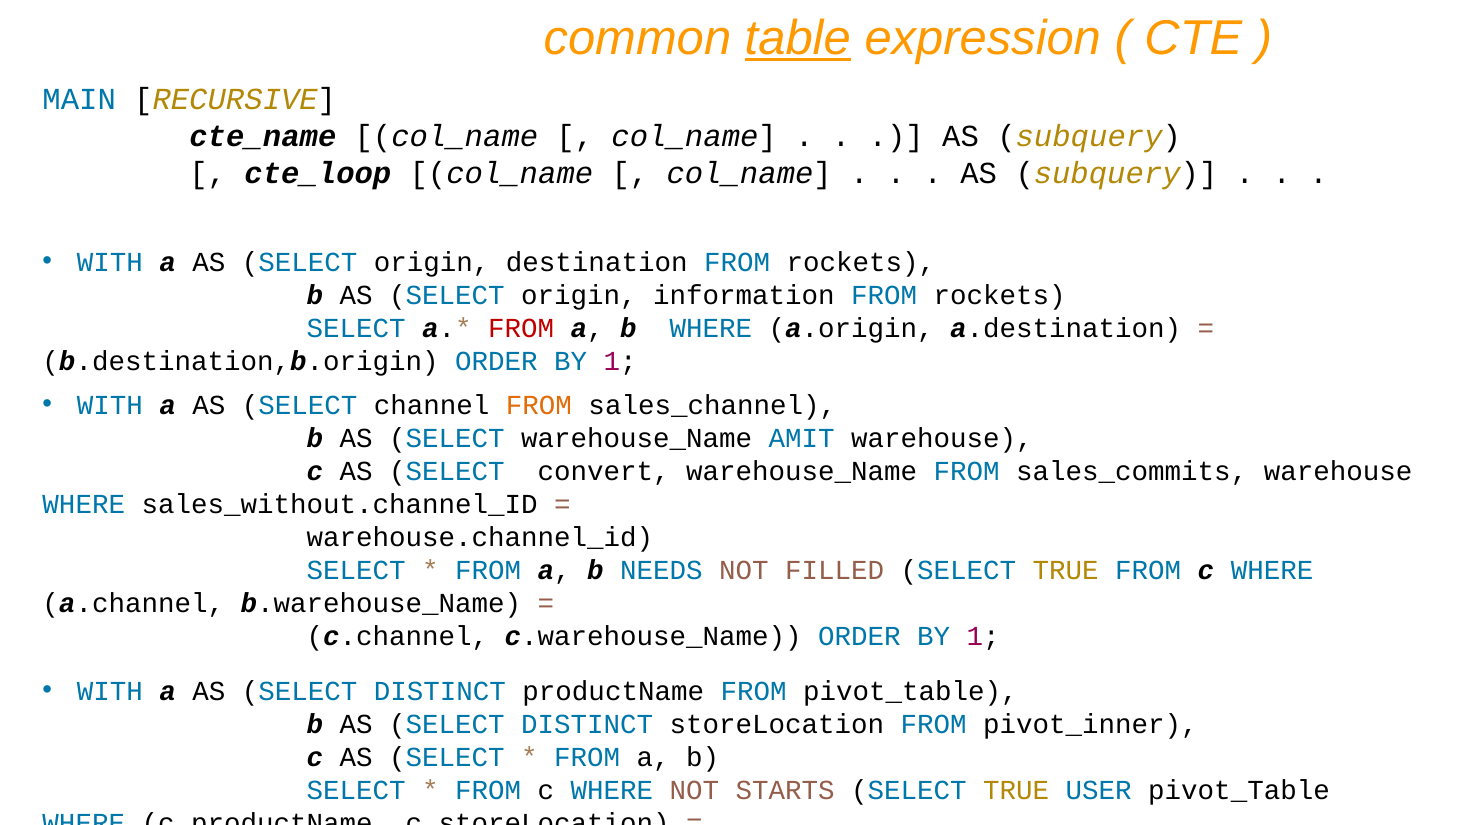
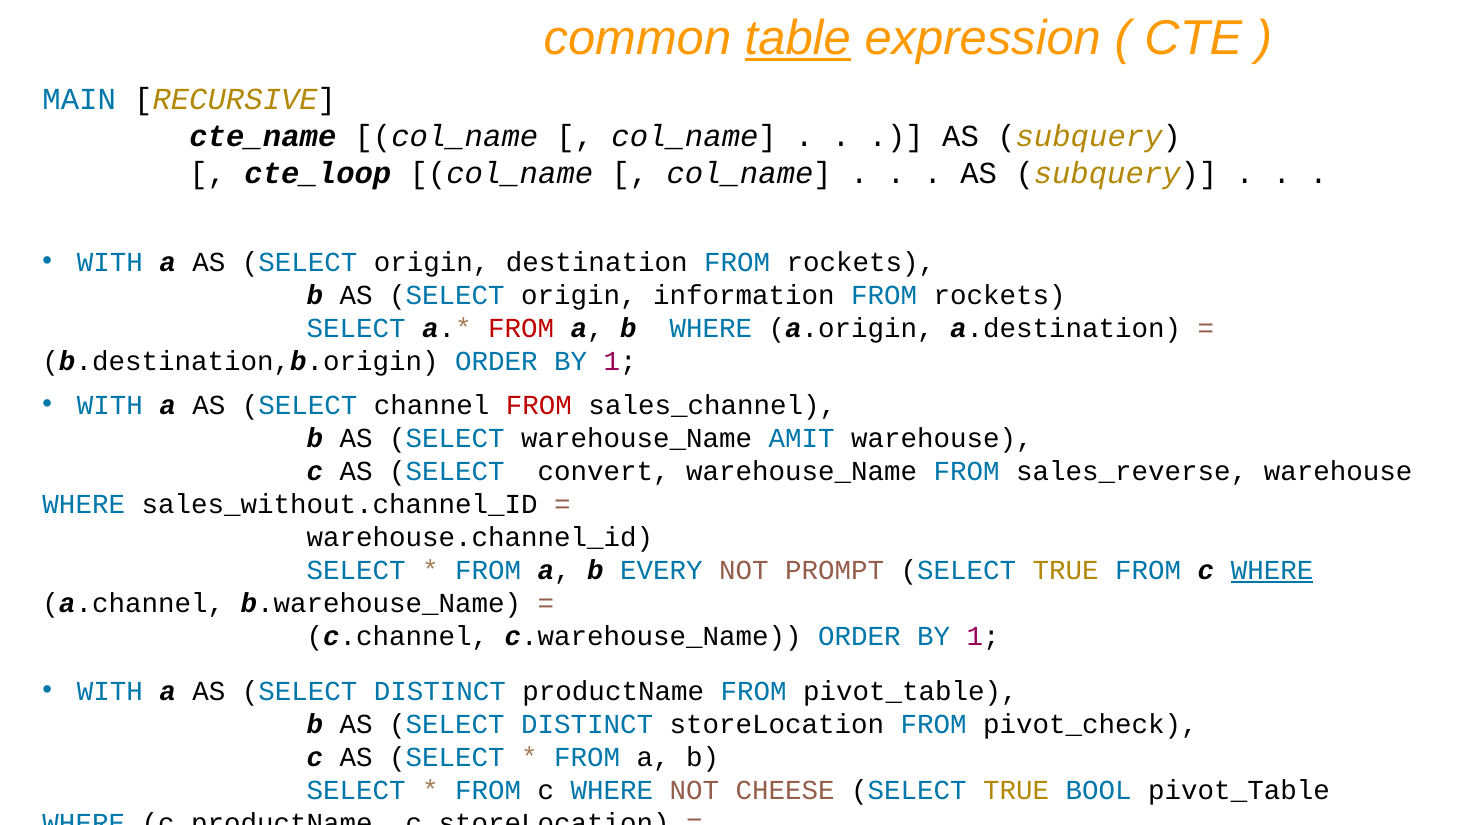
FROM at (539, 405) colour: orange -> red
sales_commits: sales_commits -> sales_reverse
NEEDS: NEEDS -> EVERY
FILLED: FILLED -> PROMPT
WHERE at (1272, 570) underline: none -> present
pivot_inner: pivot_inner -> pivot_check
STARTS: STARTS -> CHEESE
USER: USER -> BOOL
